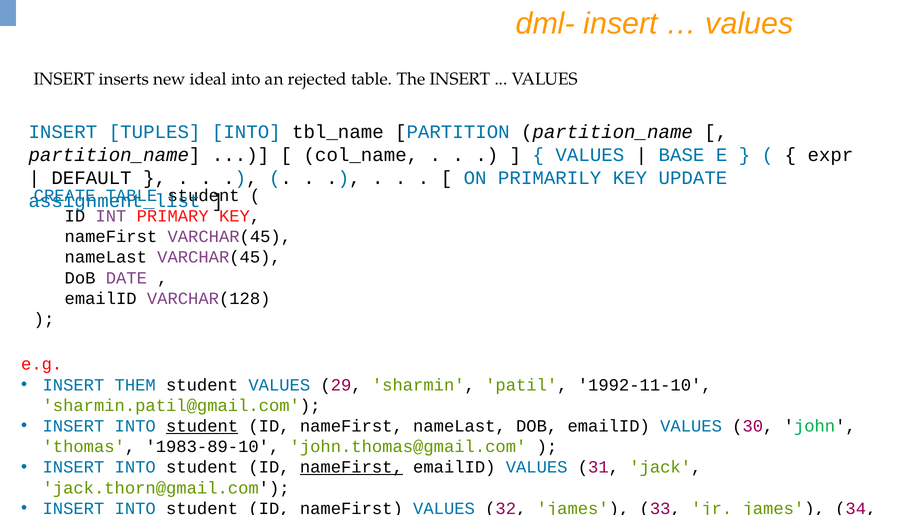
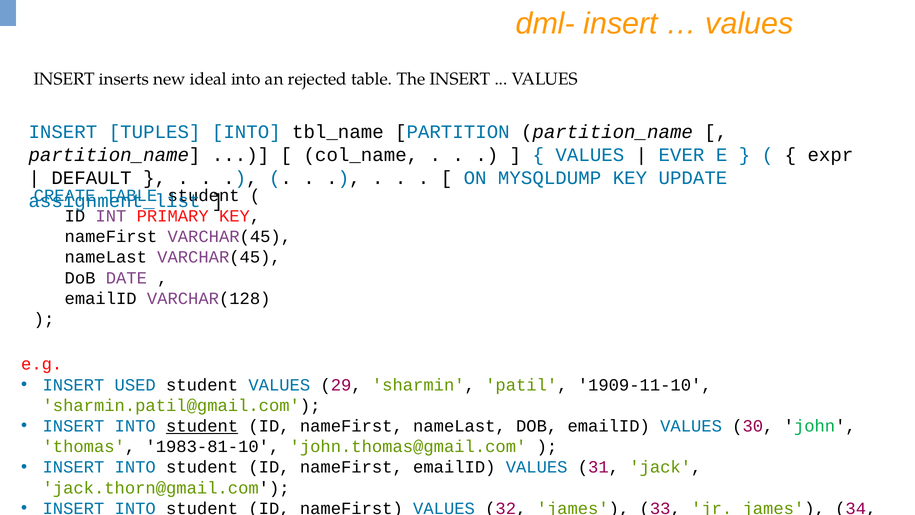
BASE: BASE -> EVER
PRIMARILY: PRIMARILY -> MYSQLDUMP
THEM: THEM -> USED
1992-11-10: 1992-11-10 -> 1909-11-10
1983-89-10: 1983-89-10 -> 1983-81-10
nameFirst at (351, 467) underline: present -> none
